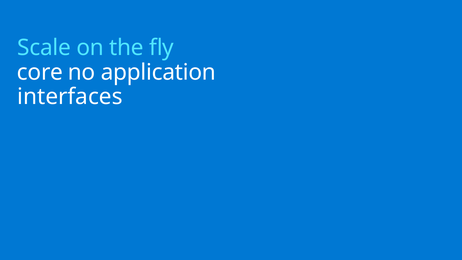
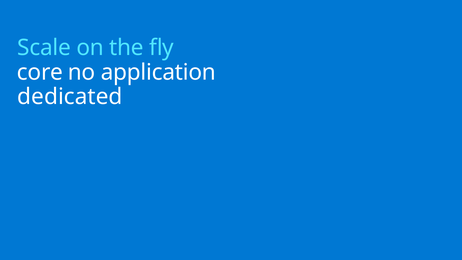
interfaces: interfaces -> dedicated
